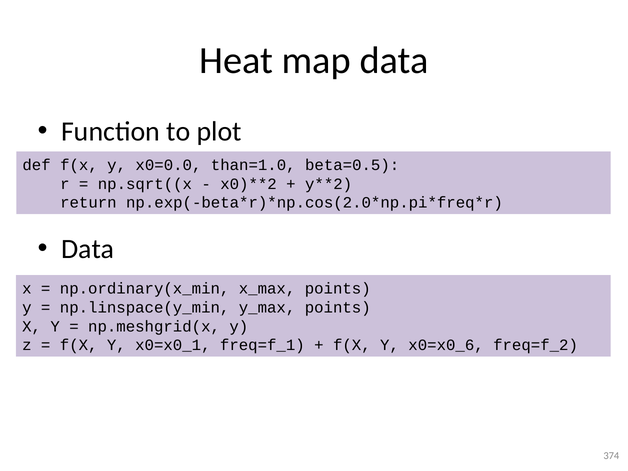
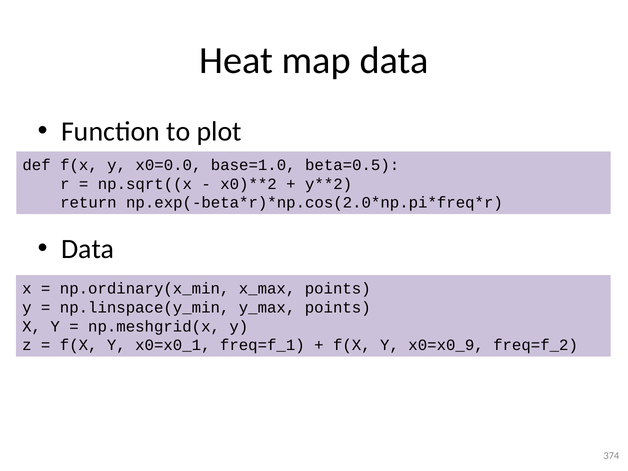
than=1.0: than=1.0 -> base=1.0
x0=x0_6: x0=x0_6 -> x0=x0_9
